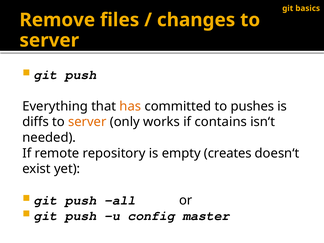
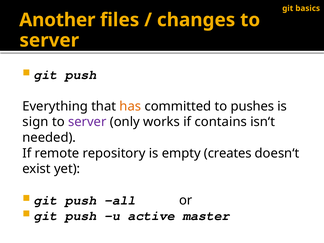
Remove: Remove -> Another
diffs: diffs -> sign
server at (87, 122) colour: orange -> purple
config: config -> active
